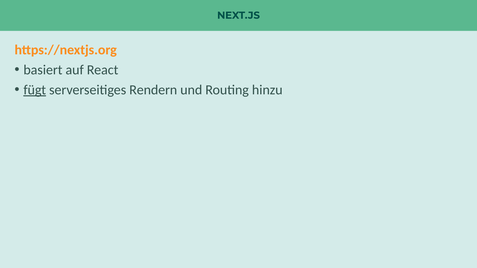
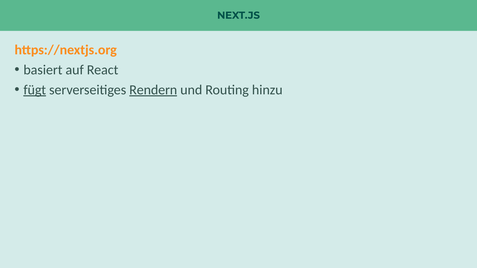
Rendern underline: none -> present
